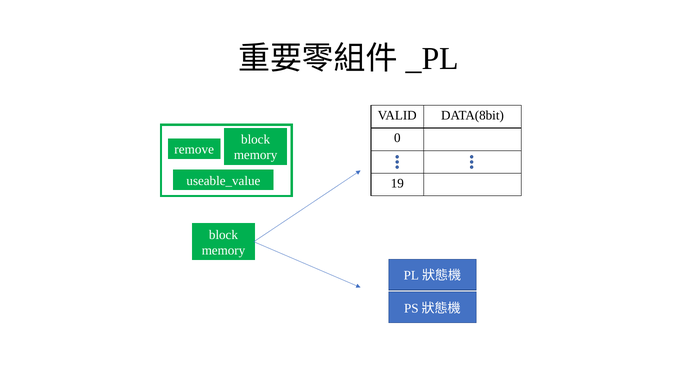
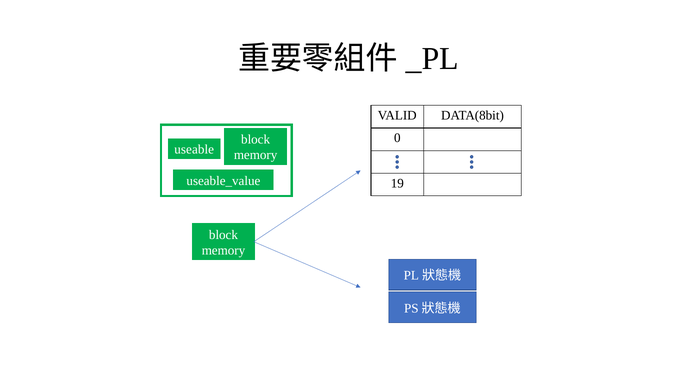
remove: remove -> useable
